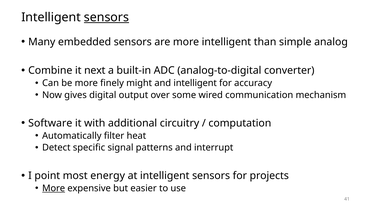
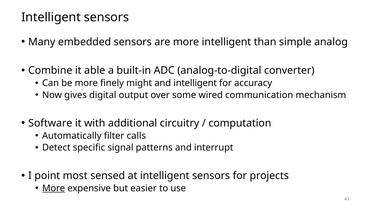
sensors at (106, 17) underline: present -> none
next: next -> able
heat: heat -> calls
energy: energy -> sensed
